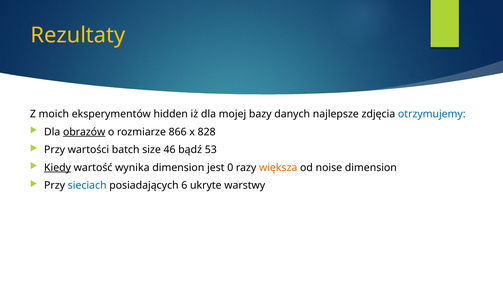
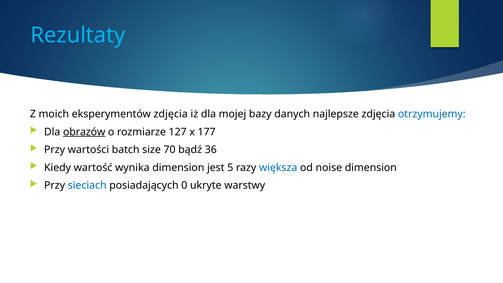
Rezultaty colour: yellow -> light blue
eksperymentów hidden: hidden -> zdjęcia
866: 866 -> 127
828: 828 -> 177
46: 46 -> 70
53: 53 -> 36
Kiedy underline: present -> none
0: 0 -> 5
większa colour: orange -> blue
6: 6 -> 0
